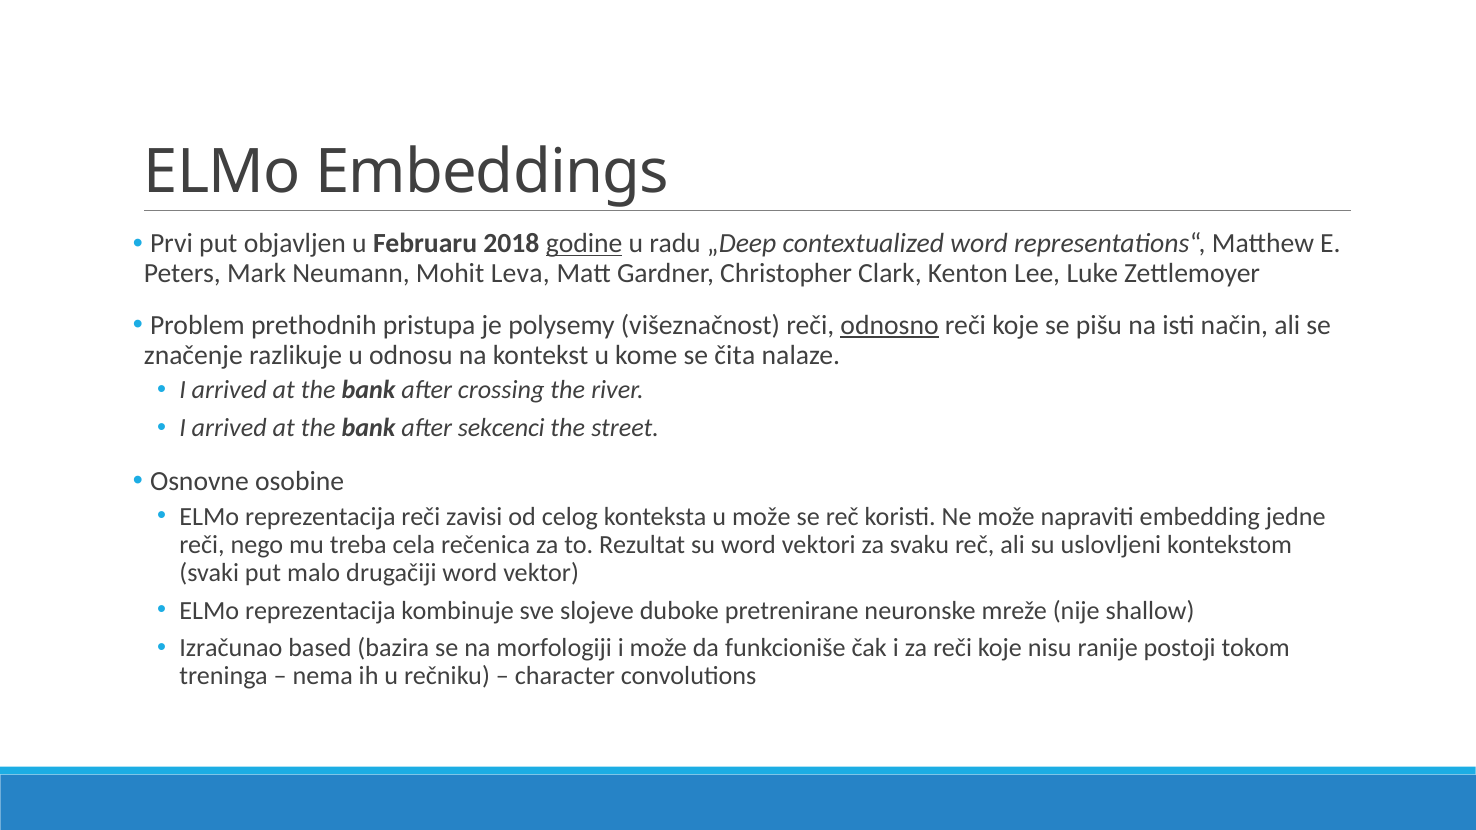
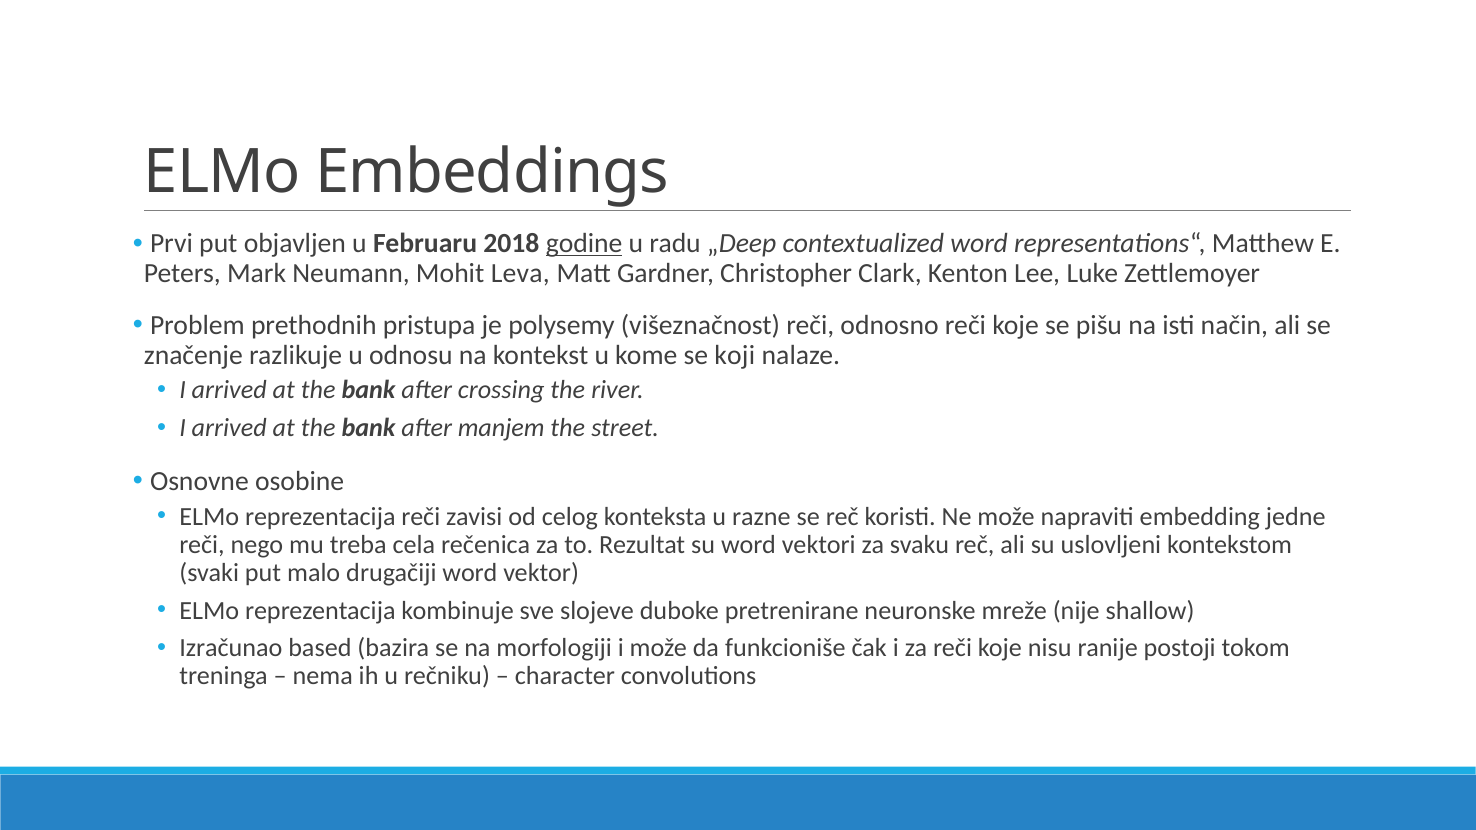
odnosno underline: present -> none
čita: čita -> koji
sekcenci: sekcenci -> manjem
u može: može -> razne
